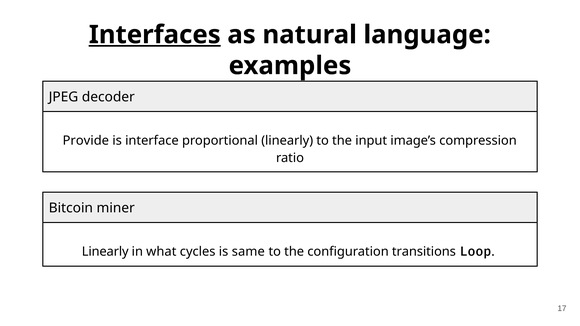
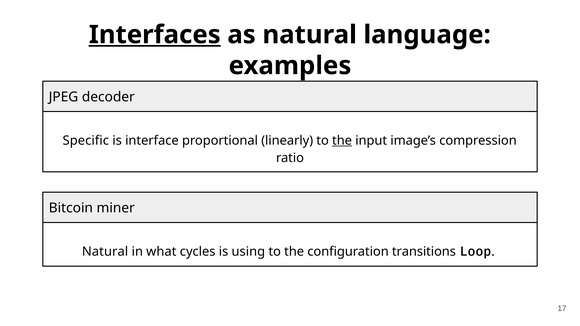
Provide: Provide -> Specific
the at (342, 141) underline: none -> present
Linearly at (105, 252): Linearly -> Natural
same: same -> using
